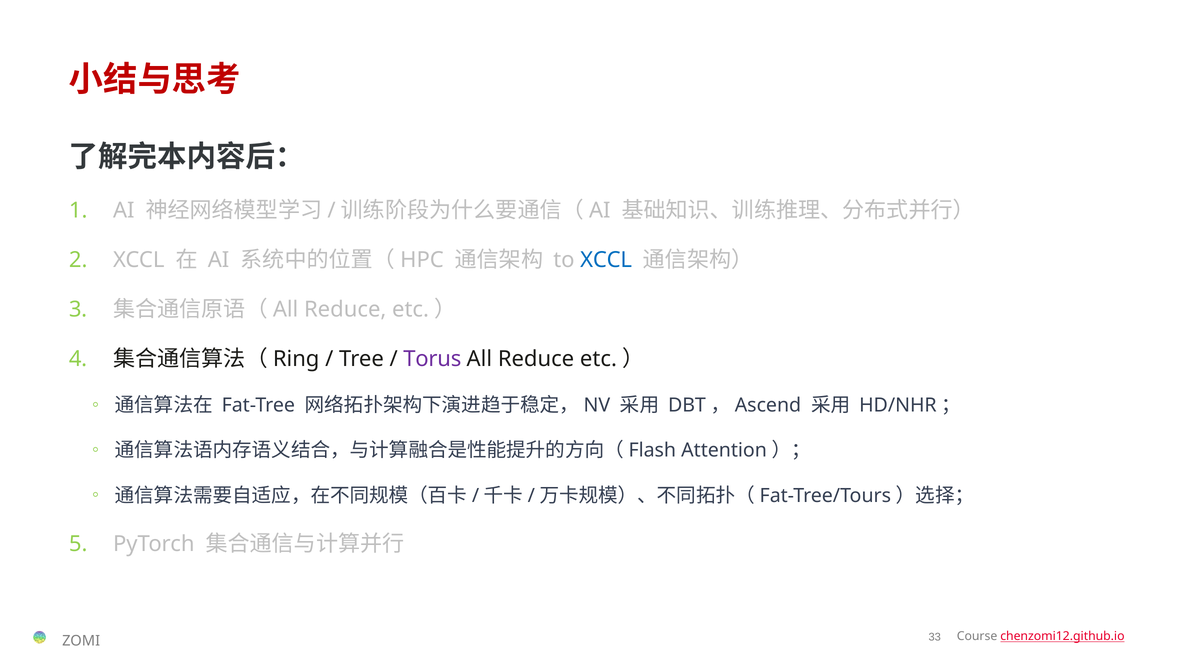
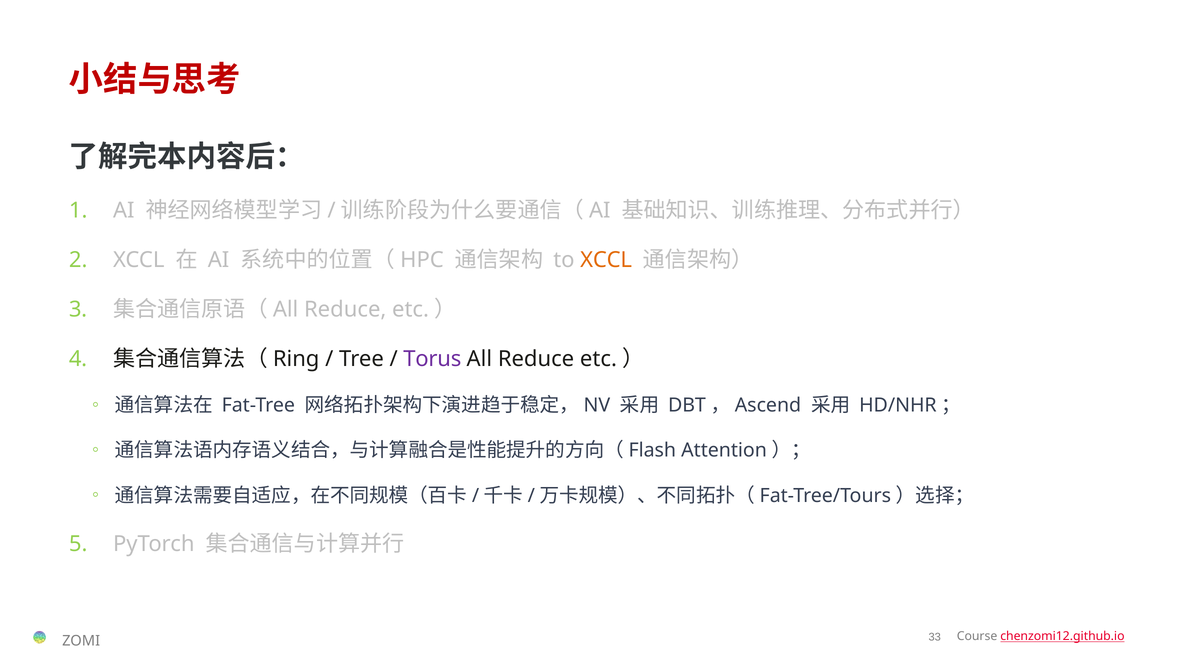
XCCL at (606, 260) colour: blue -> orange
